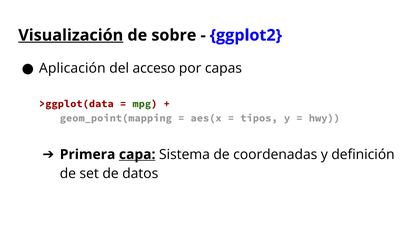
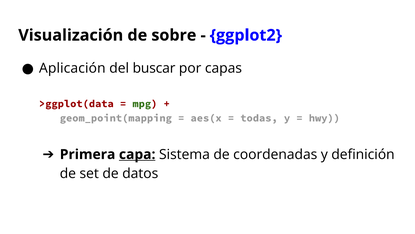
Visualización underline: present -> none
acceso: acceso -> buscar
tipos: tipos -> todas
